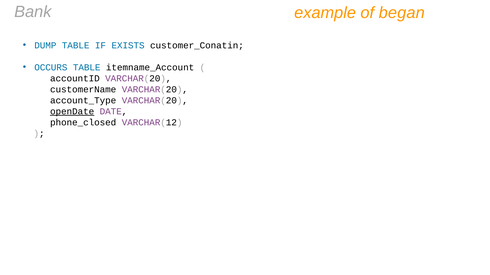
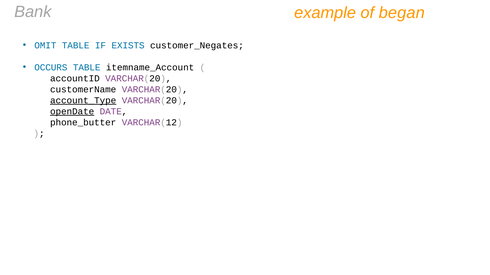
DUMP: DUMP -> OMIT
customer_Conatin: customer_Conatin -> customer_Negates
account_Type underline: none -> present
phone_closed: phone_closed -> phone_butter
